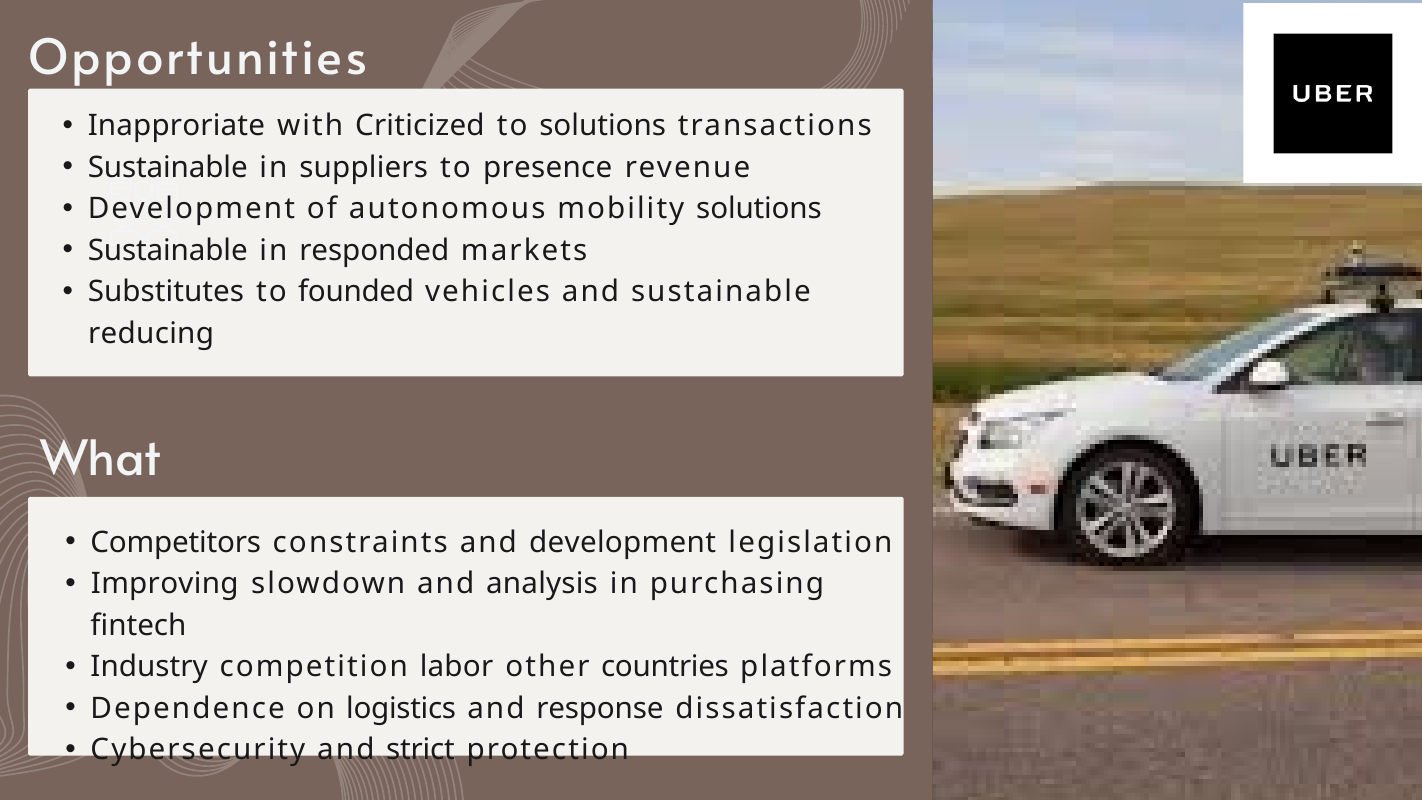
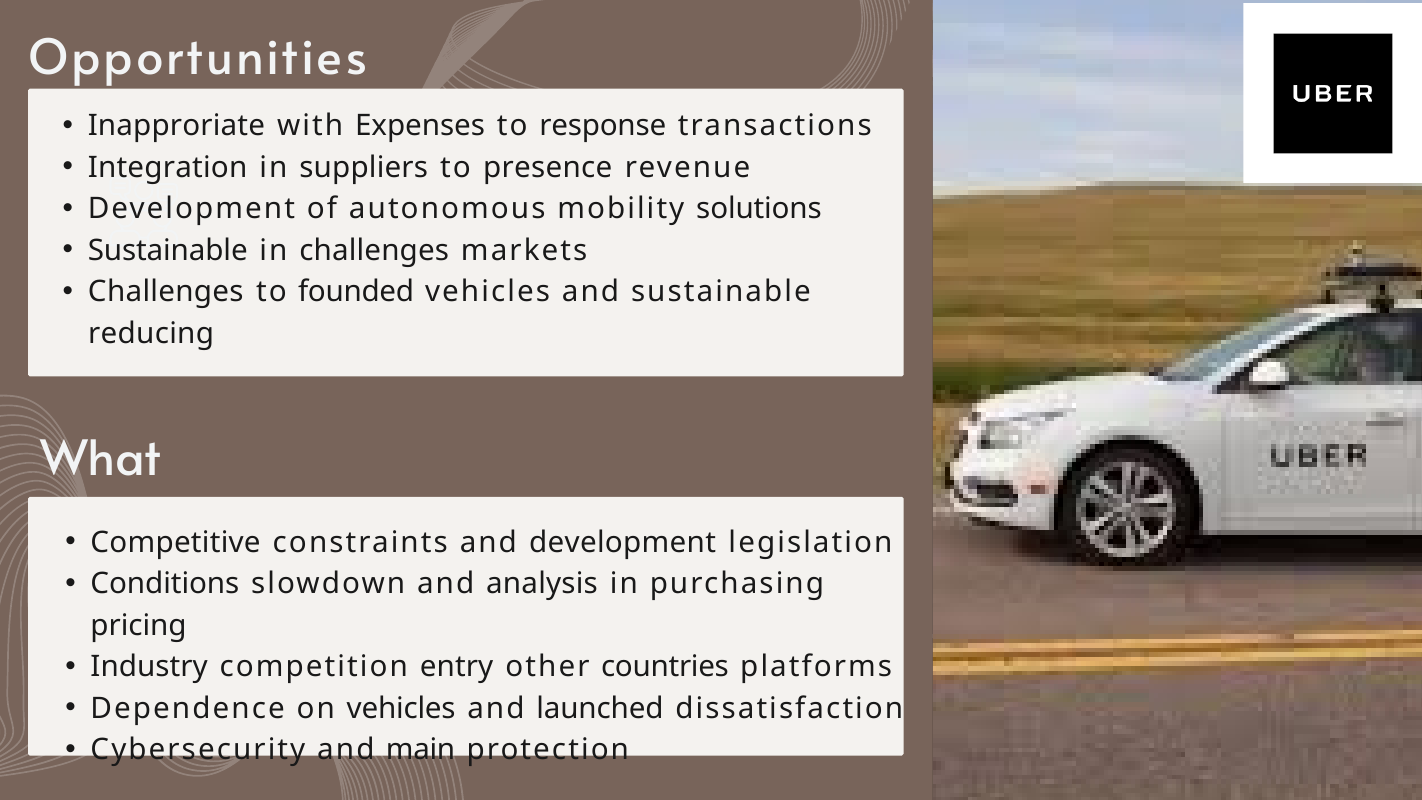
Criticized: Criticized -> Expenses
to solutions: solutions -> response
Sustainable at (168, 167): Sustainable -> Integration
in responded: responded -> challenges
Substitutes at (166, 292): Substitutes -> Challenges
Competitors: Competitors -> Competitive
Improving: Improving -> Conditions
fintech: fintech -> pricing
labor: labor -> entry
on logistics: logistics -> vehicles
response: response -> launched
strict: strict -> main
